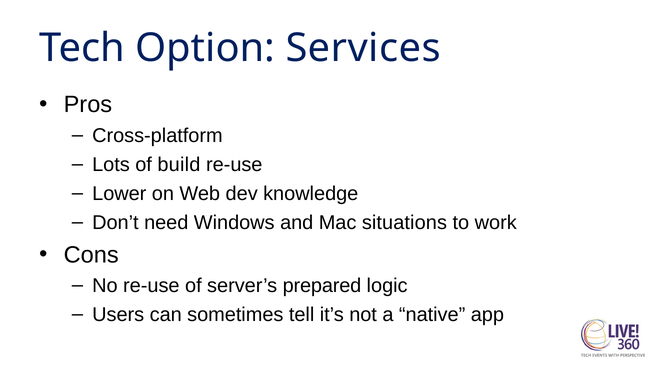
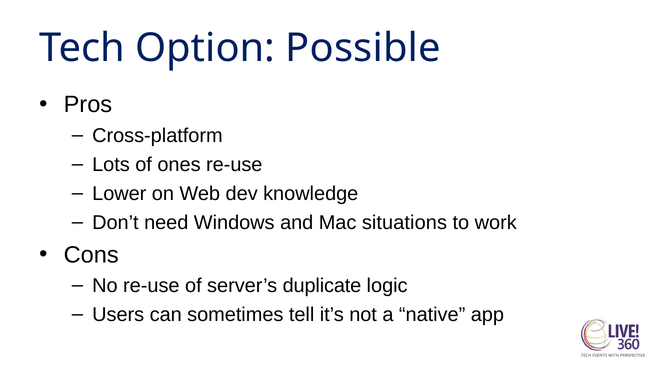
Services: Services -> Possible
build: build -> ones
prepared: prepared -> duplicate
